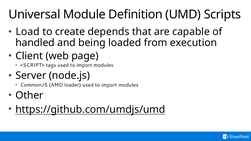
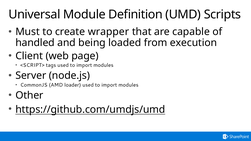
Load: Load -> Must
depends: depends -> wrapper
